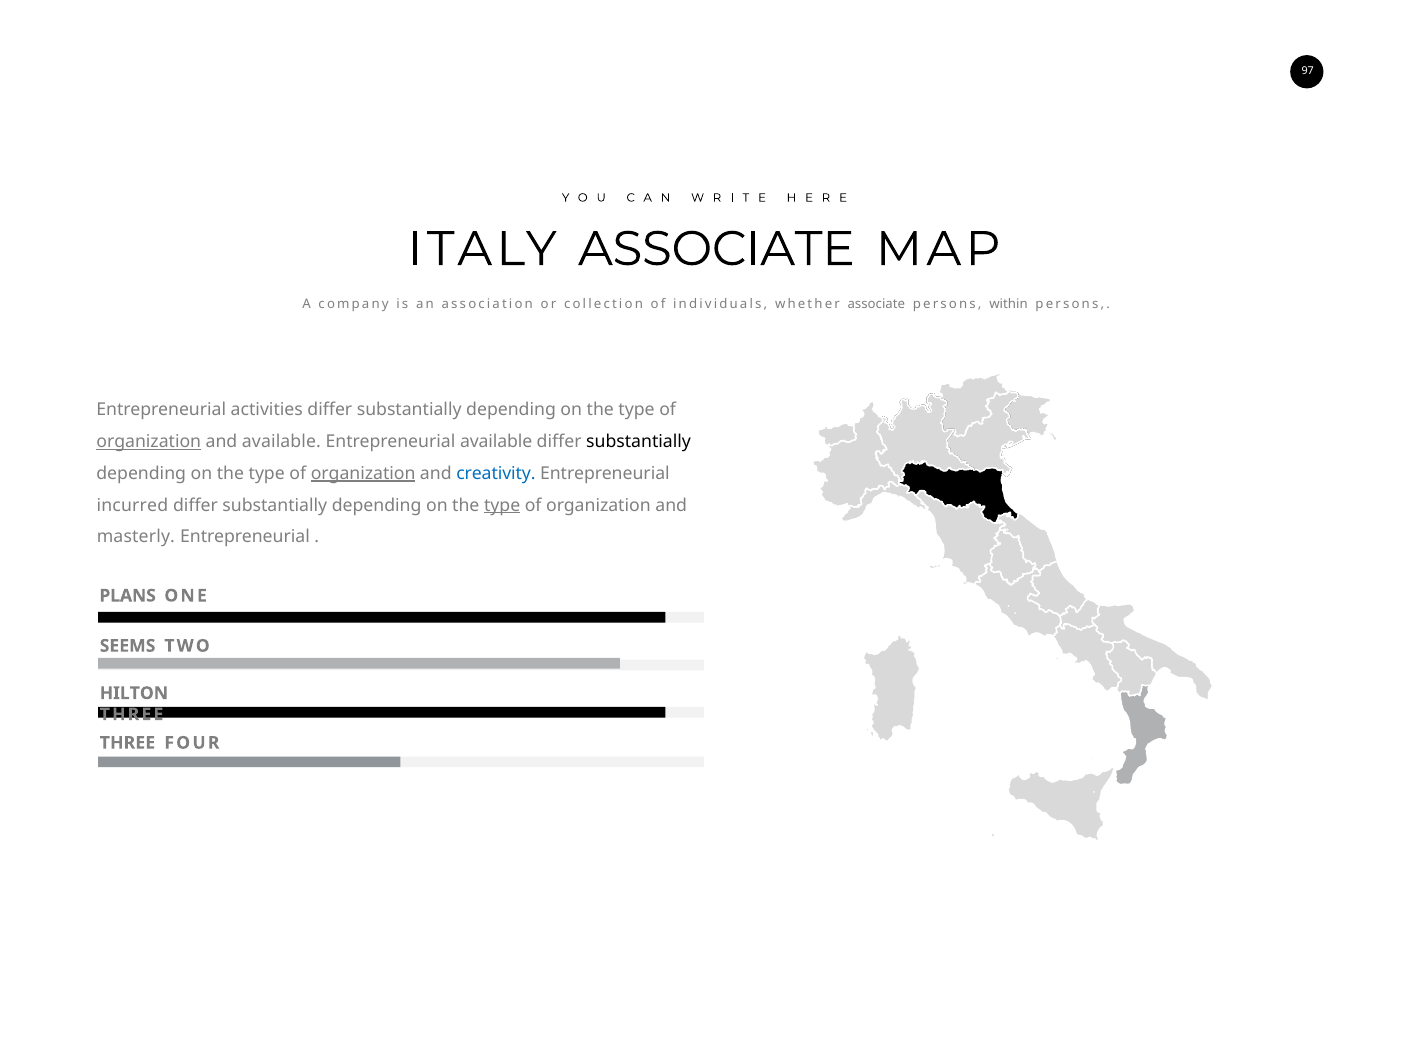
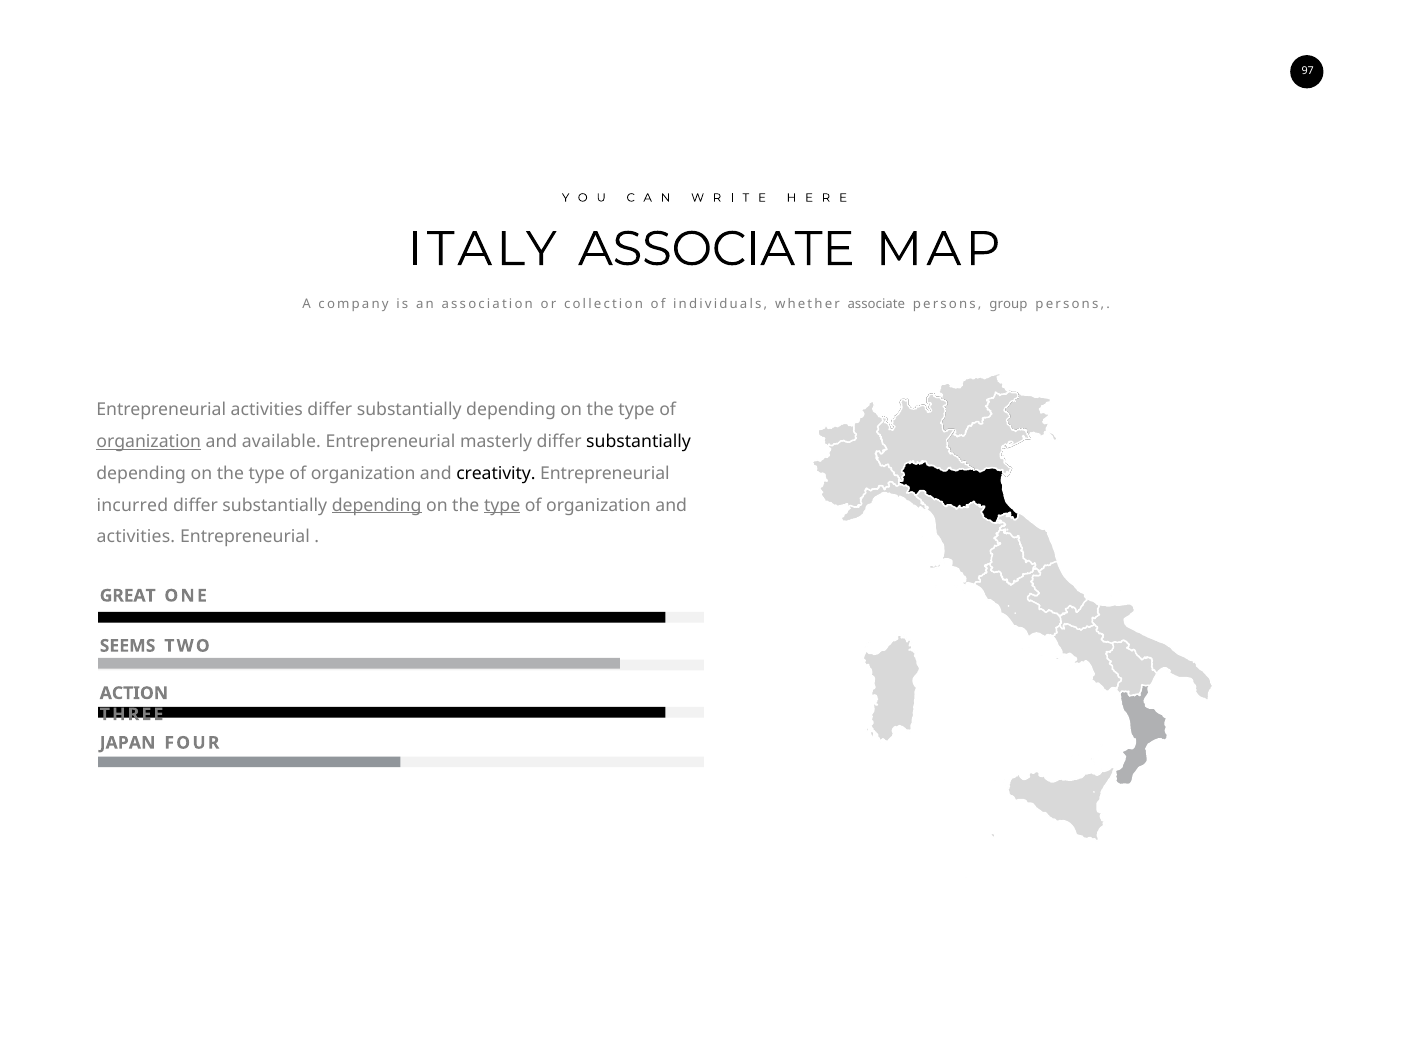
within: within -> group
Entrepreneurial available: available -> masterly
organization at (363, 473) underline: present -> none
creativity colour: blue -> black
depending at (377, 505) underline: none -> present
masterly at (136, 537): masterly -> activities
PLANS: PLANS -> GREAT
HILTON: HILTON -> ACTION
THREE at (127, 743): THREE -> JAPAN
